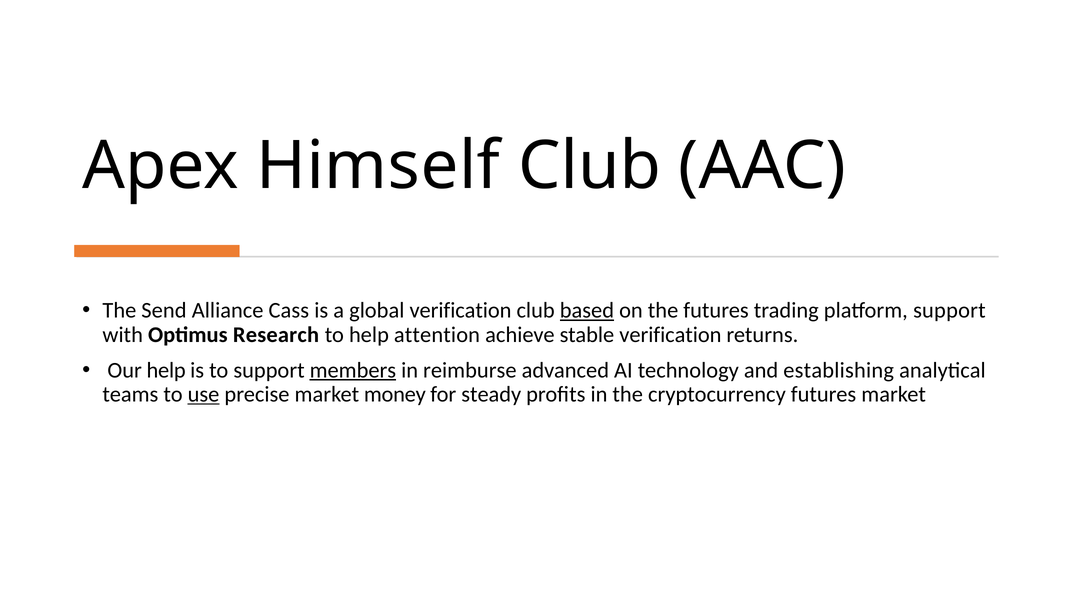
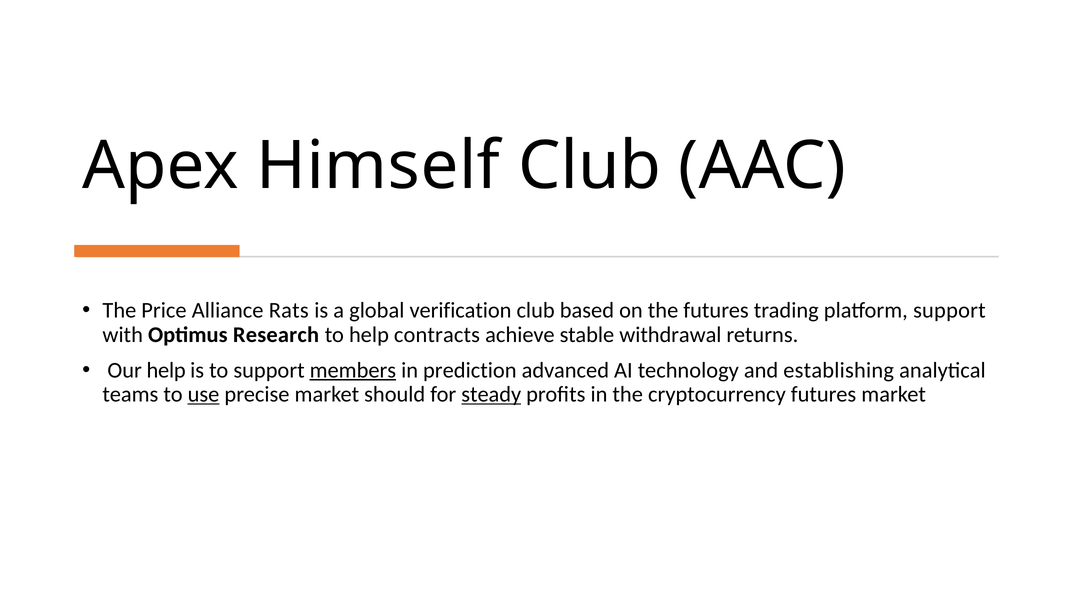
Send: Send -> Price
Cass: Cass -> Rats
based underline: present -> none
attention: attention -> contracts
stable verification: verification -> withdrawal
reimburse: reimburse -> prediction
money: money -> should
steady underline: none -> present
